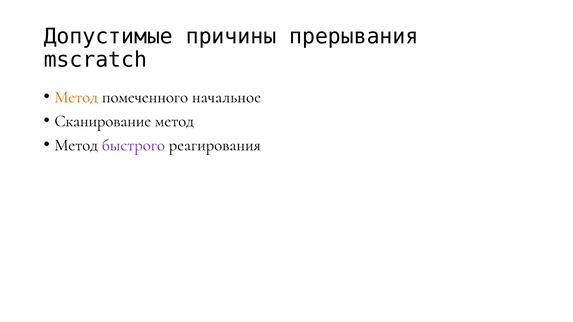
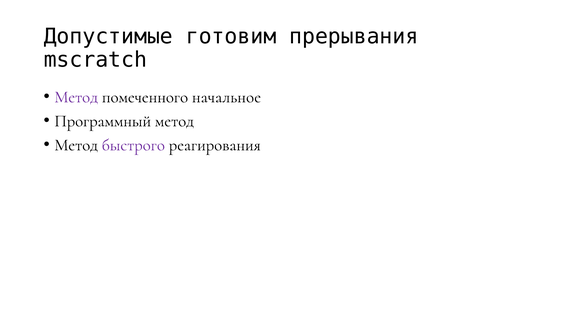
причины: причины -> готовим
Метод at (76, 97) colour: orange -> purple
Сканирование: Сканирование -> Программный
